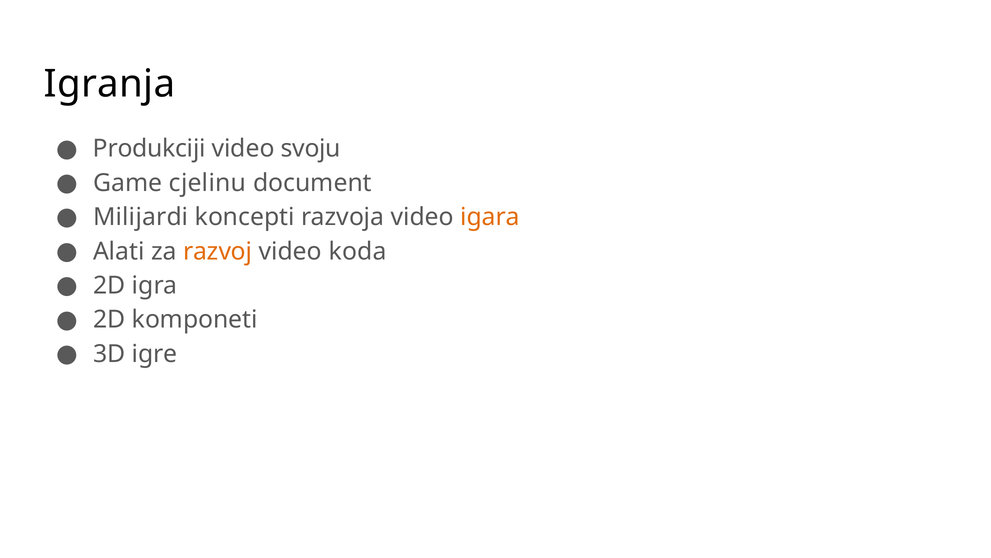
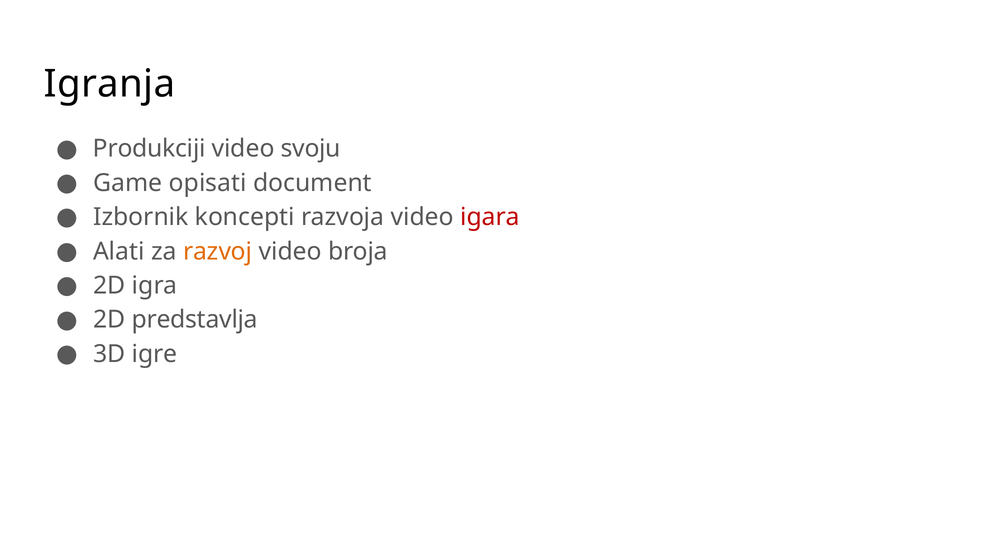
cjelinu: cjelinu -> opisati
Milijardi: Milijardi -> Izbornik
igara colour: orange -> red
koda: koda -> broja
komponeti: komponeti -> predstavlja
